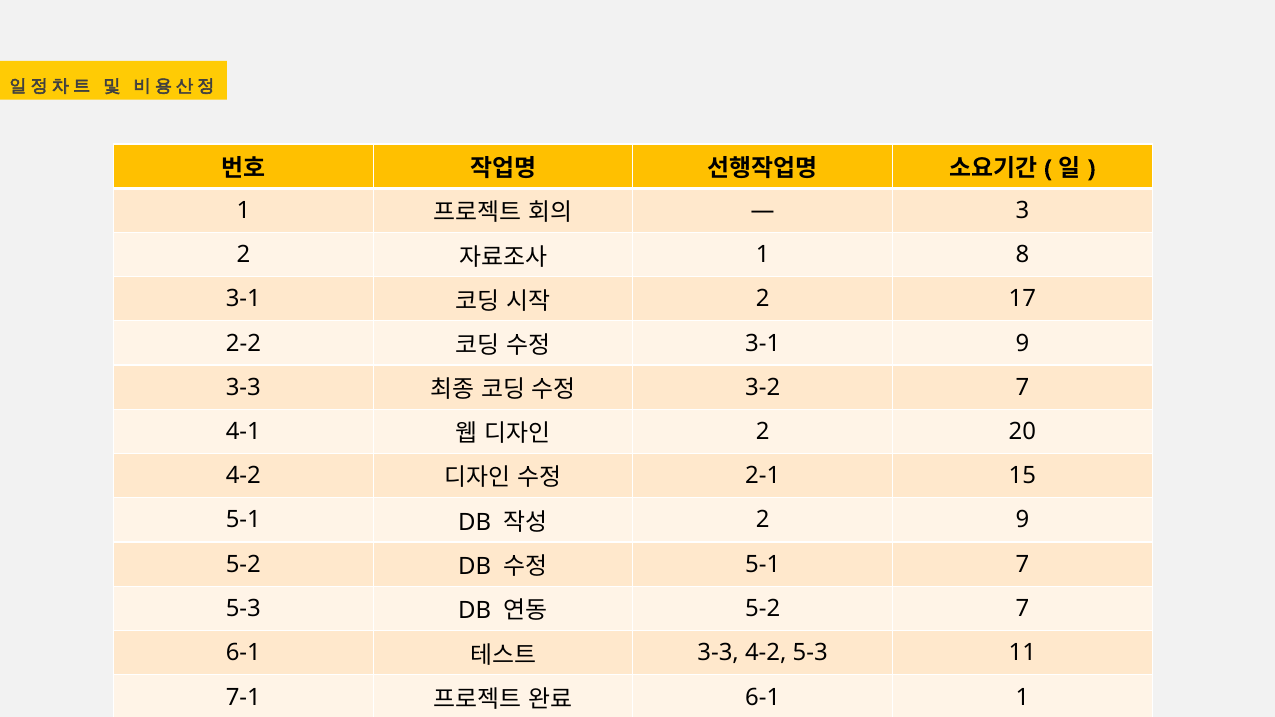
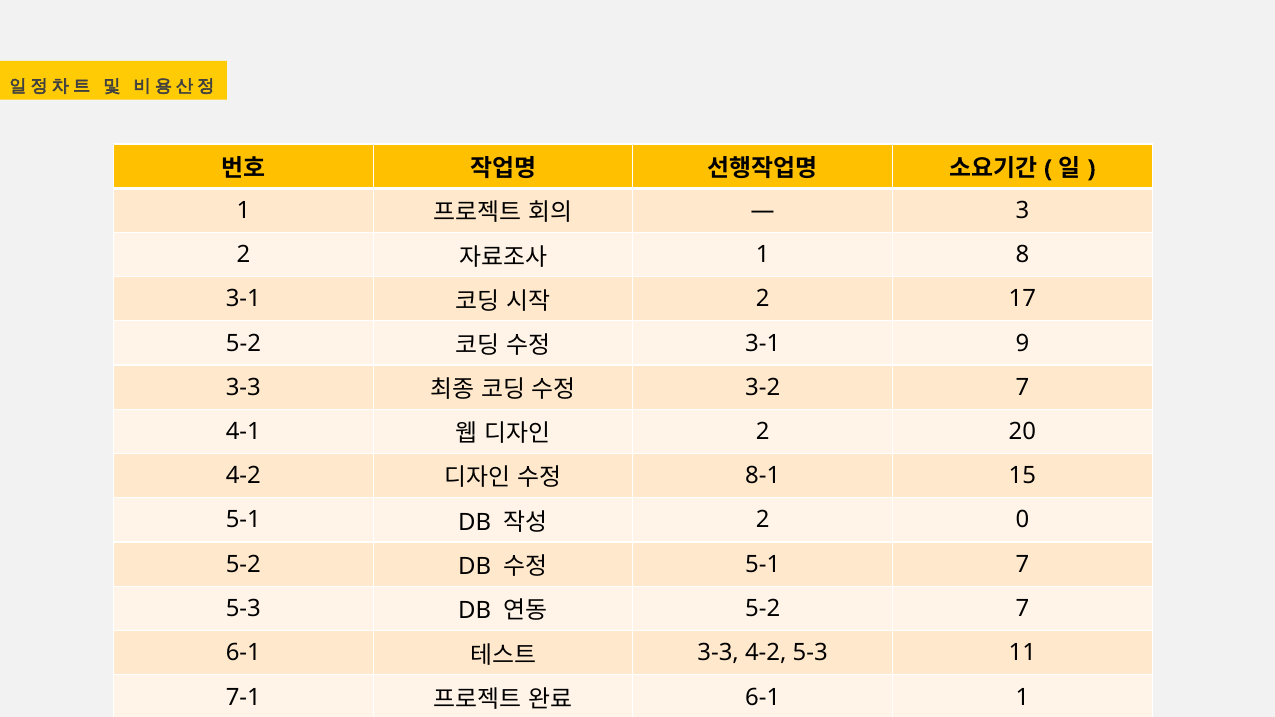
2-2 at (243, 343): 2-2 -> 5-2
2-1: 2-1 -> 8-1
2 9: 9 -> 0
